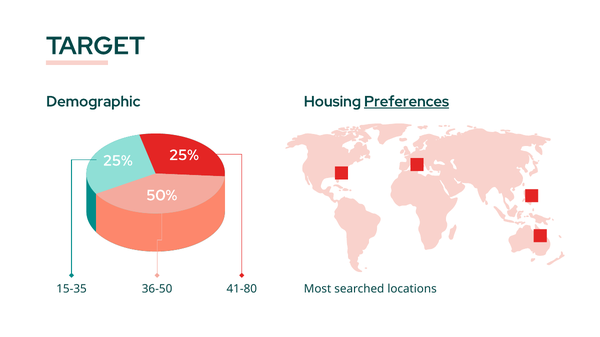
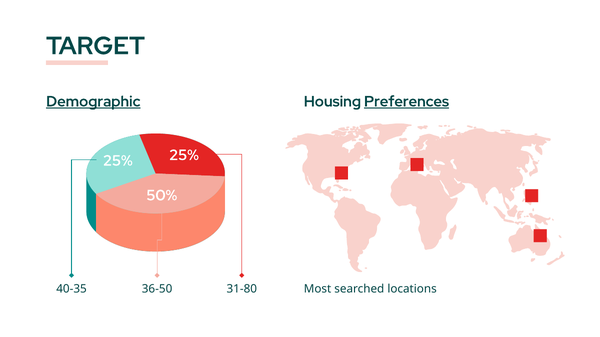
Demographic underline: none -> present
15-35: 15-35 -> 40-35
41-80: 41-80 -> 31-80
